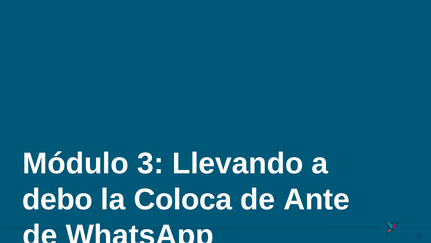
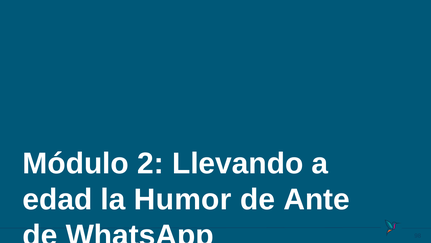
3: 3 -> 2
debo: debo -> edad
Coloca: Coloca -> Humor
